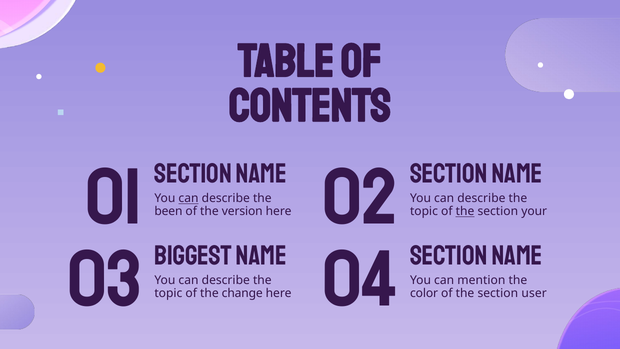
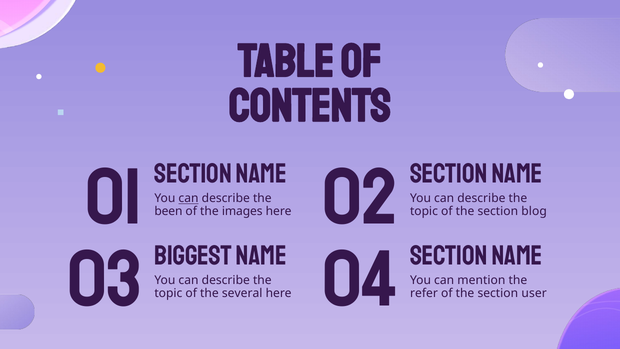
version: version -> images
the at (465, 211) underline: present -> none
your: your -> blog
change: change -> several
color: color -> refer
